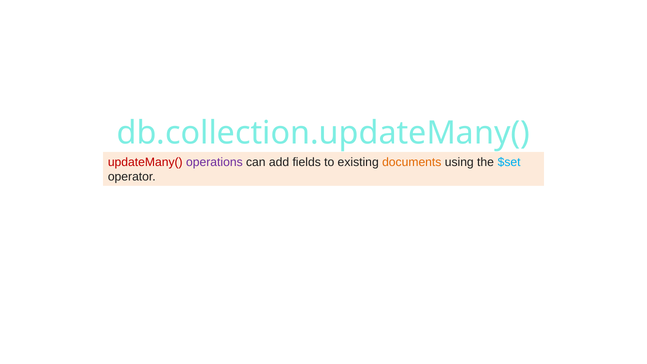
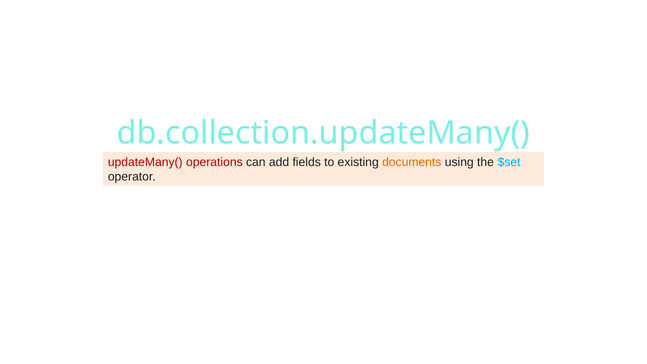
operations colour: purple -> red
